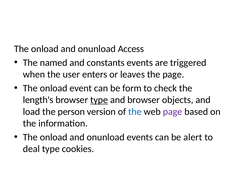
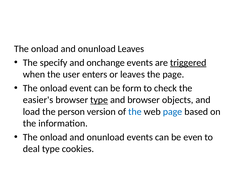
onunload Access: Access -> Leaves
named: named -> specify
constants: constants -> onchange
triggered underline: none -> present
length's: length's -> easier's
page at (173, 112) colour: purple -> blue
alert: alert -> even
